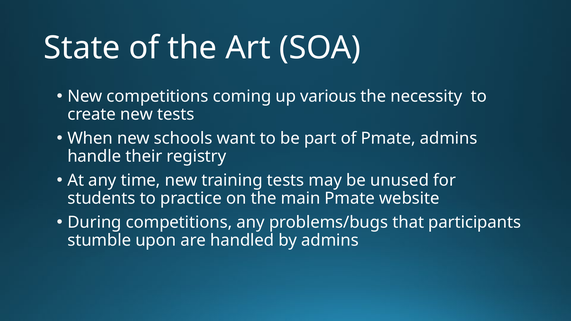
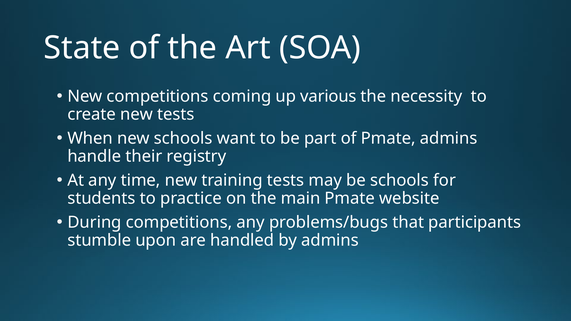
be unused: unused -> schools
